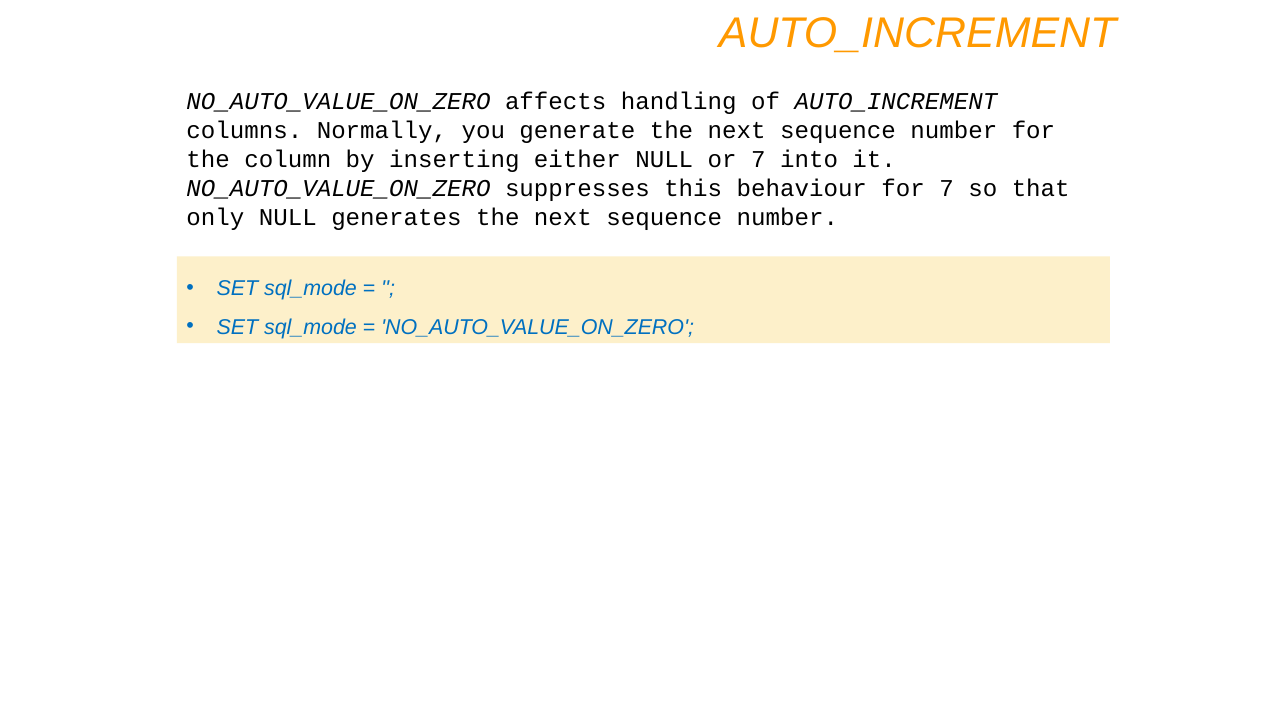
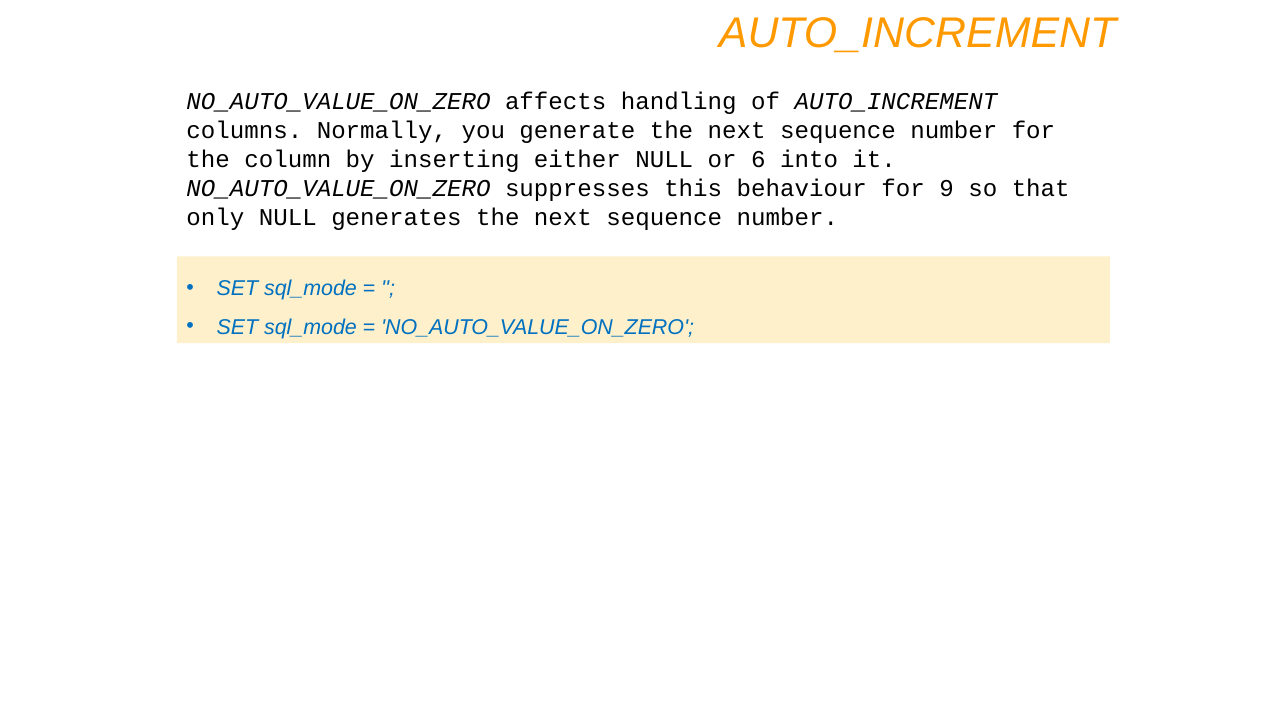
or 7: 7 -> 6
for 7: 7 -> 9
